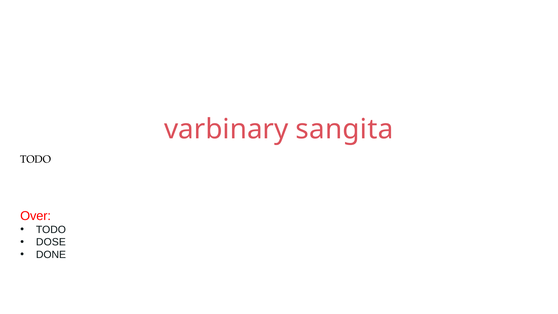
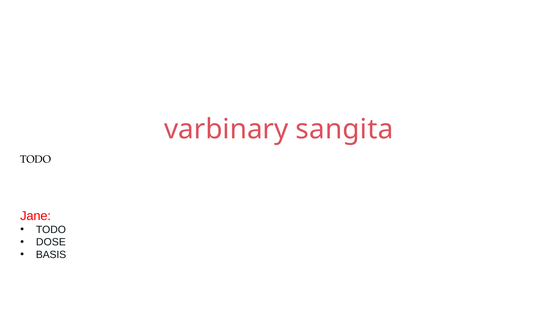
Over: Over -> Jane
DONE: DONE -> BASIS
